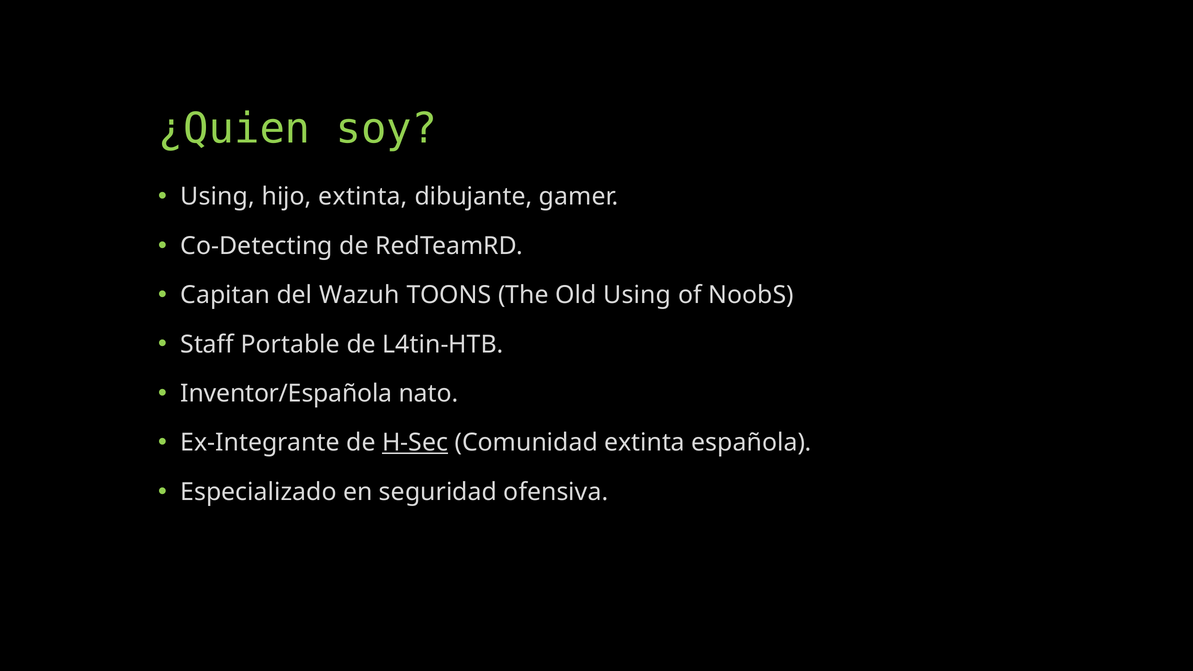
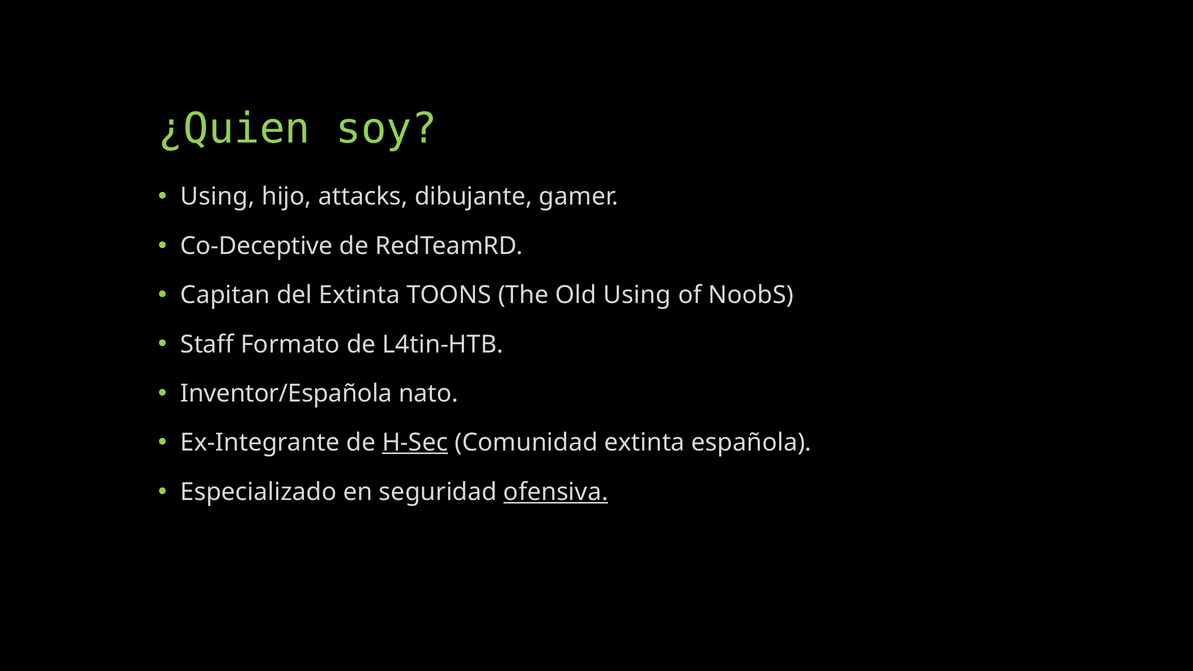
hijo extinta: extinta -> attacks
Co-Detecting: Co-Detecting -> Co-Deceptive
del Wazuh: Wazuh -> Extinta
Portable: Portable -> Formato
ofensiva underline: none -> present
